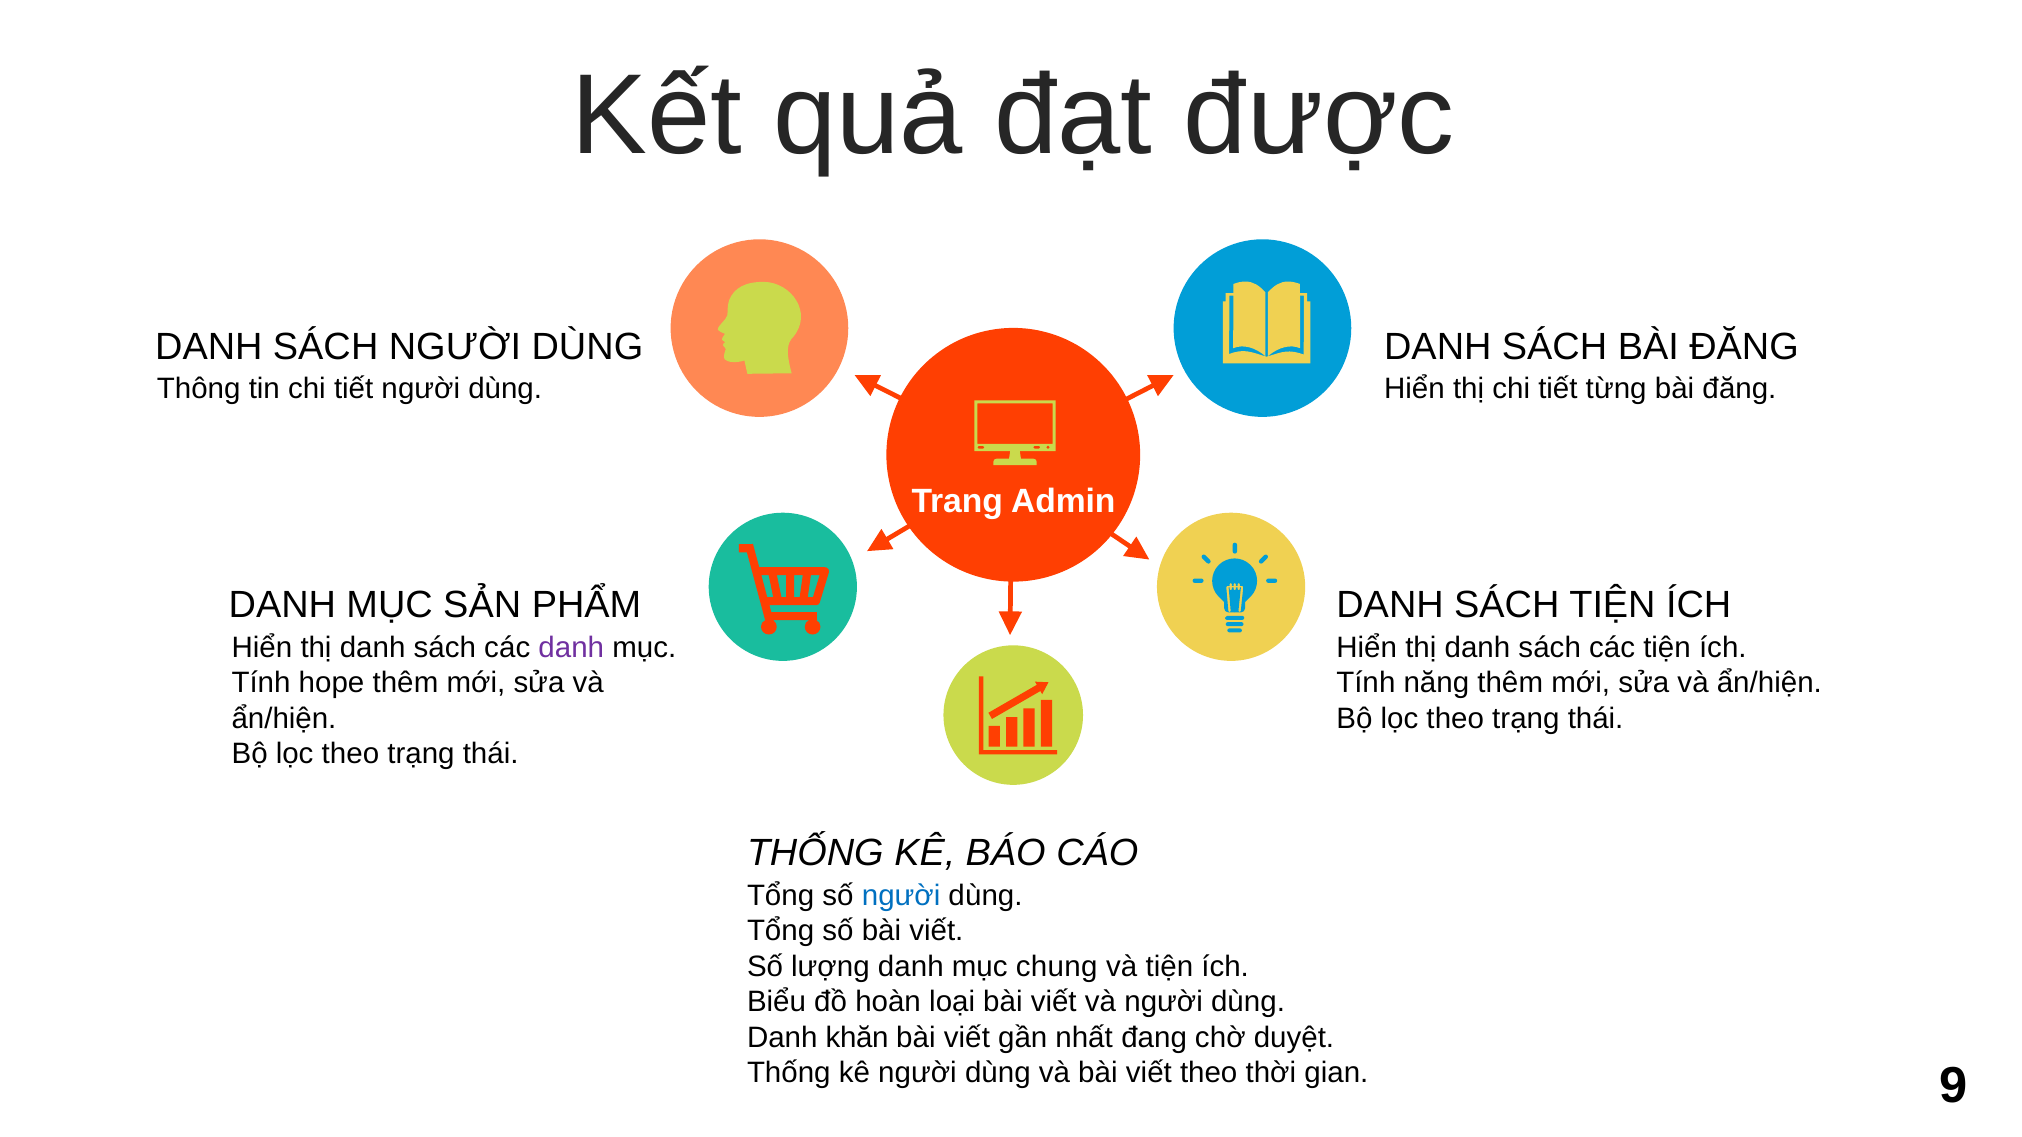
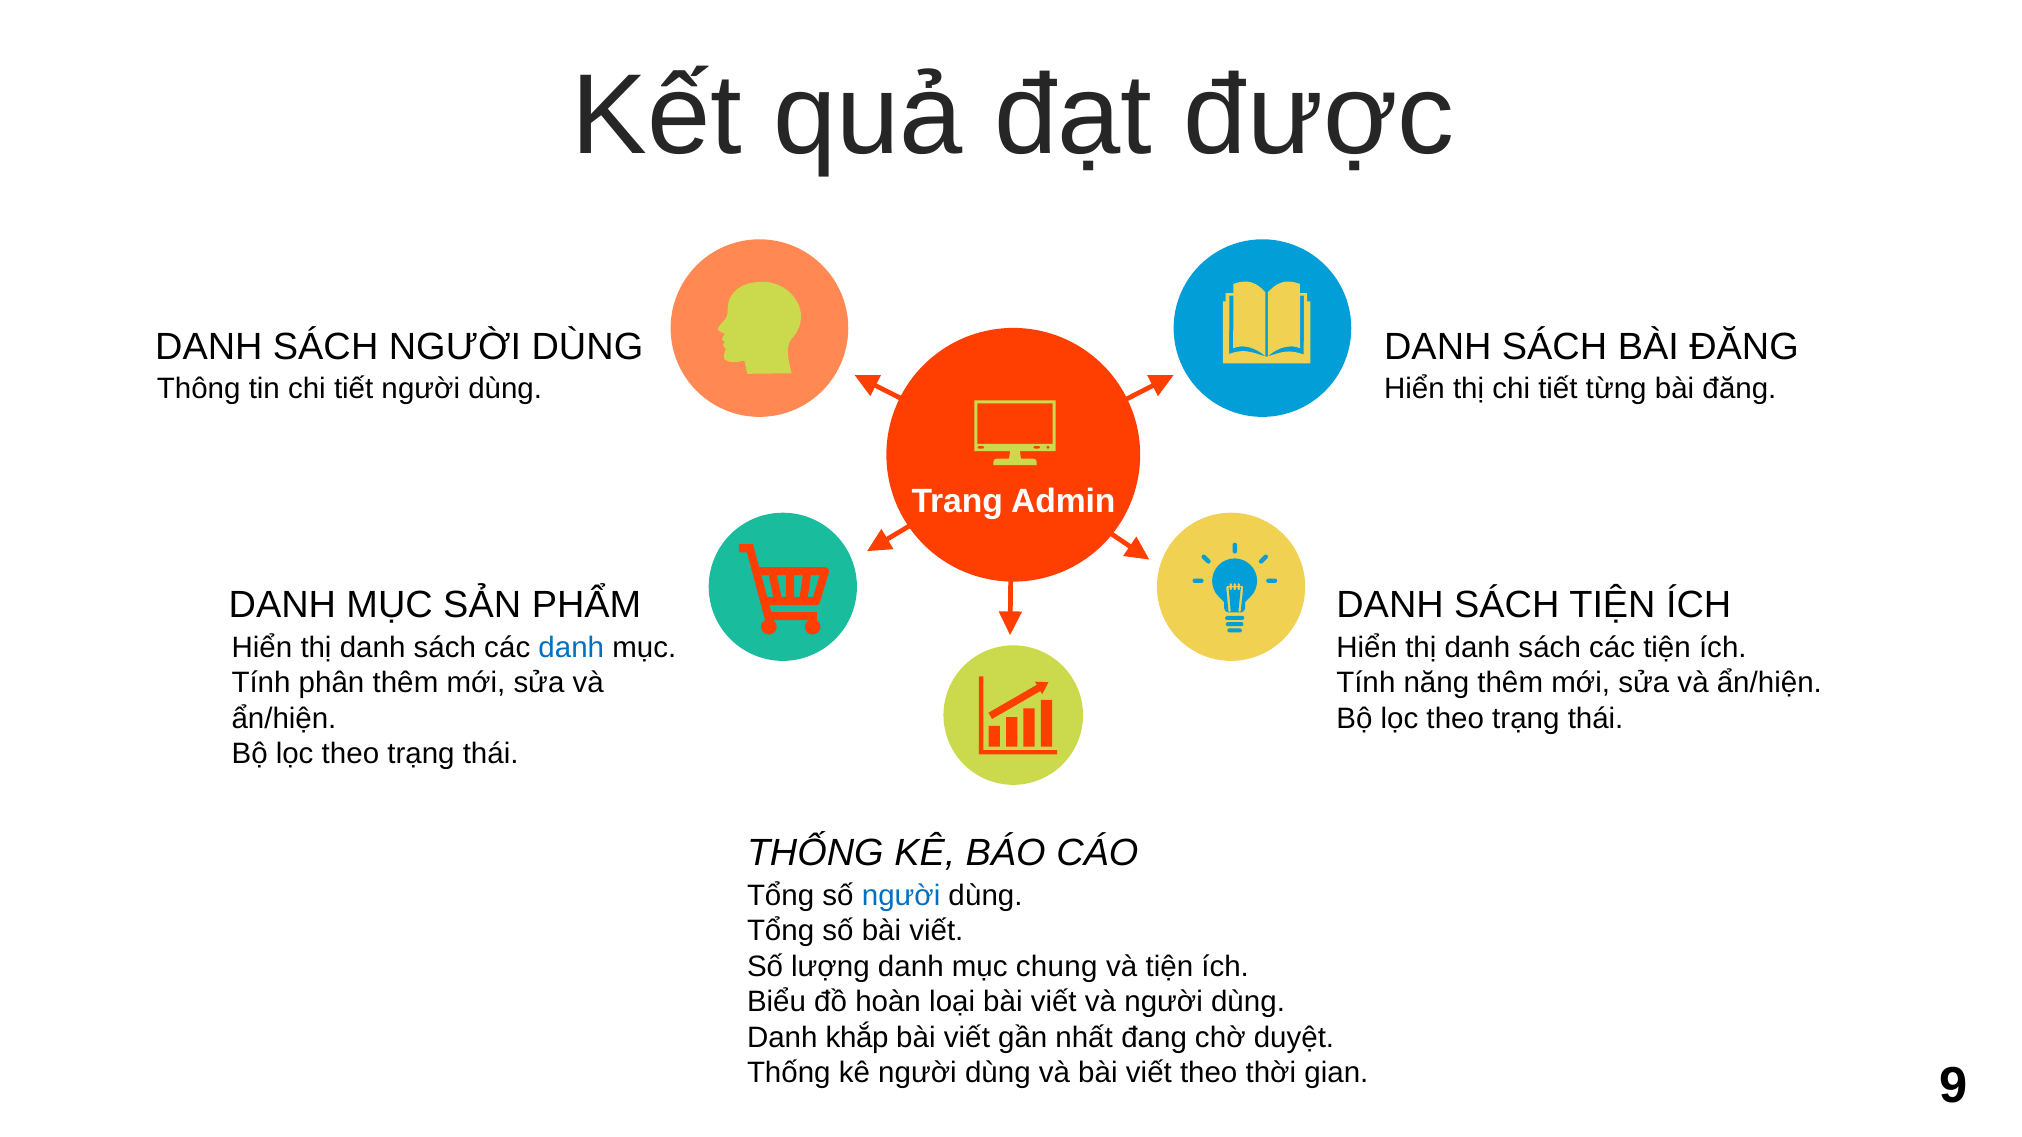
danh at (571, 648) colour: purple -> blue
hope: hope -> phân
khăn: khăn -> khắp
